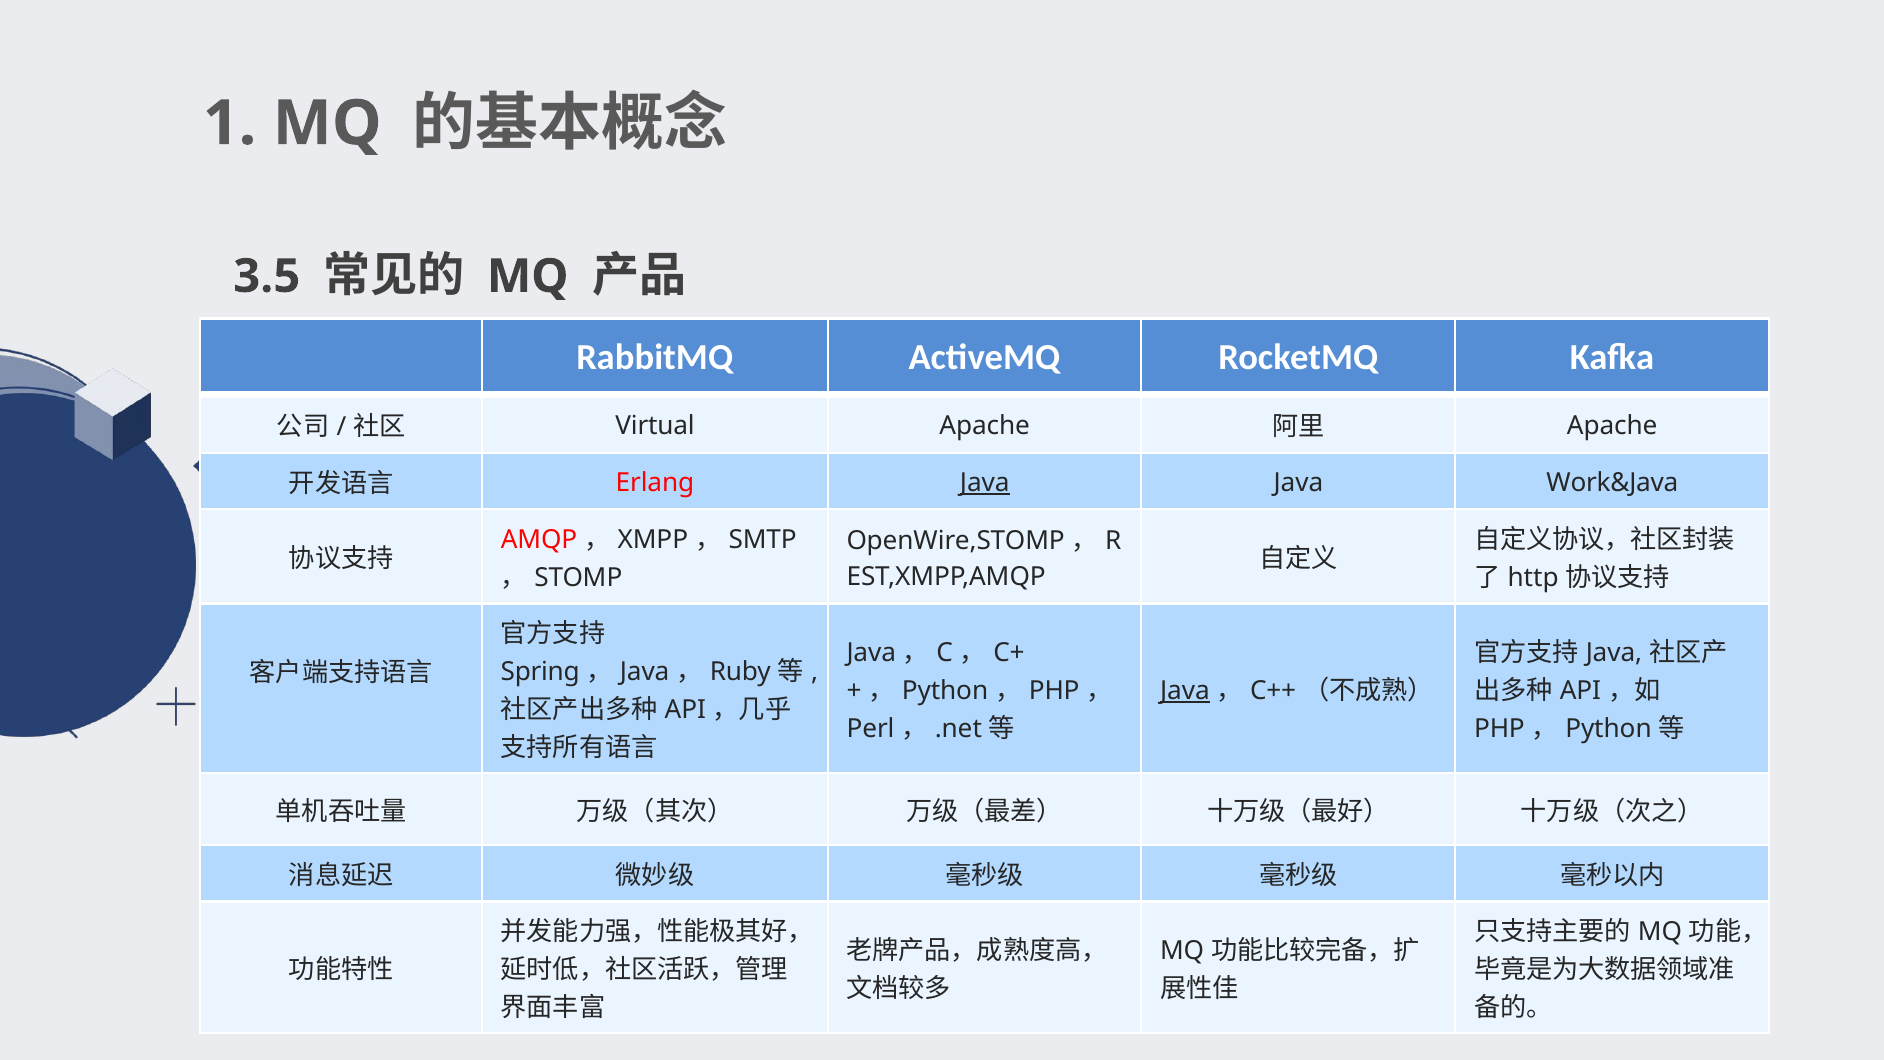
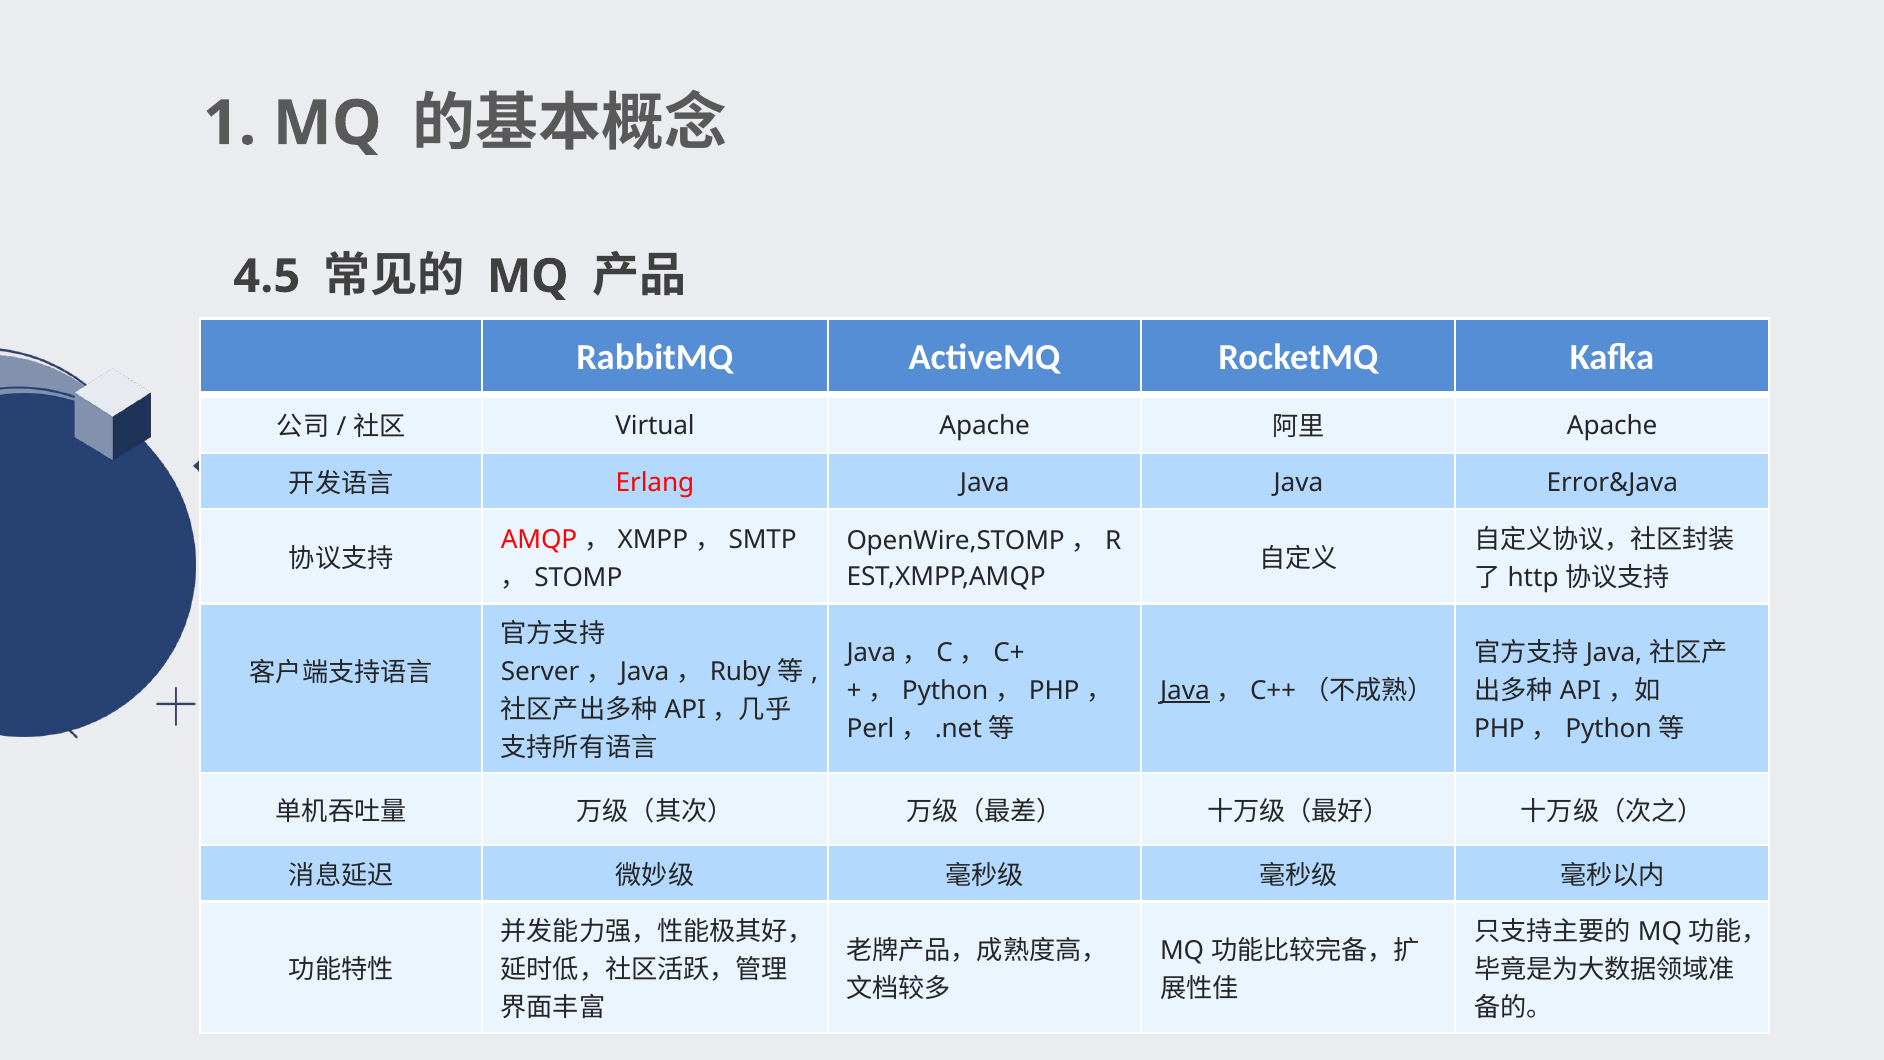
3.5: 3.5 -> 4.5
Java at (985, 483) underline: present -> none
Work&Java: Work&Java -> Error&Java
Spring: Spring -> Server
